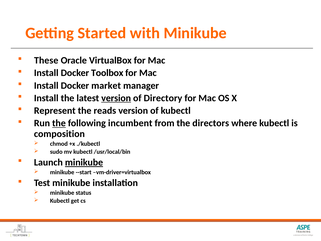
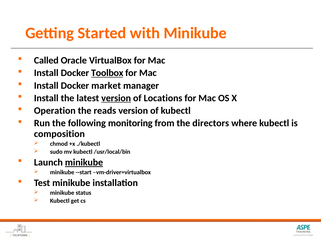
These: These -> Called
Toolbox underline: none -> present
Directory: Directory -> Locations
Represent: Represent -> Operation
the at (59, 123) underline: present -> none
incumbent: incumbent -> monitoring
